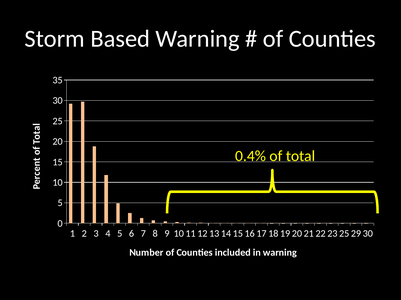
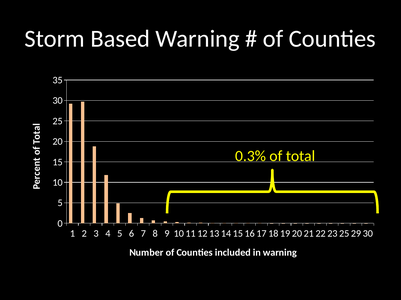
0.4%: 0.4% -> 0.3%
